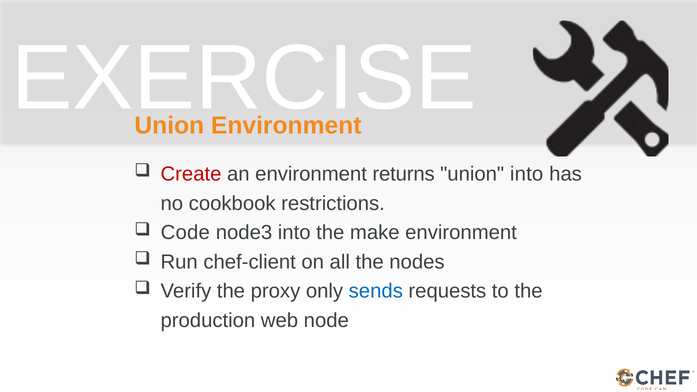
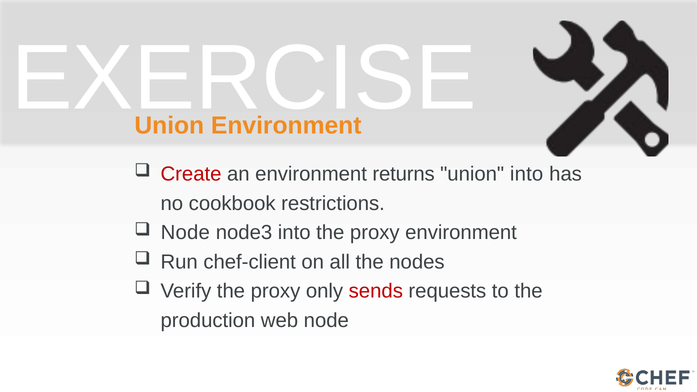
Code at (185, 233): Code -> Node
into the make: make -> proxy
sends colour: blue -> red
